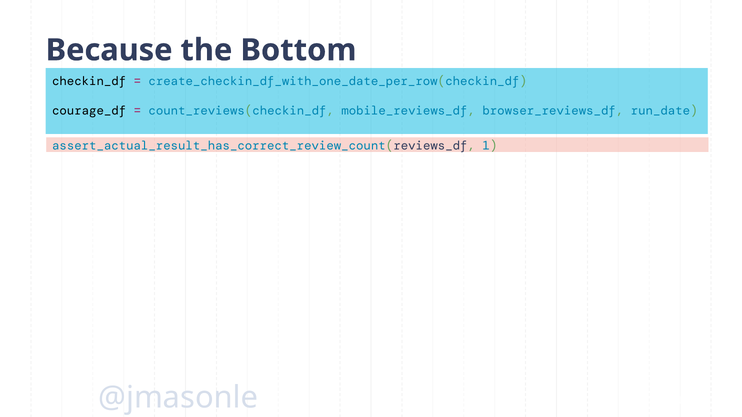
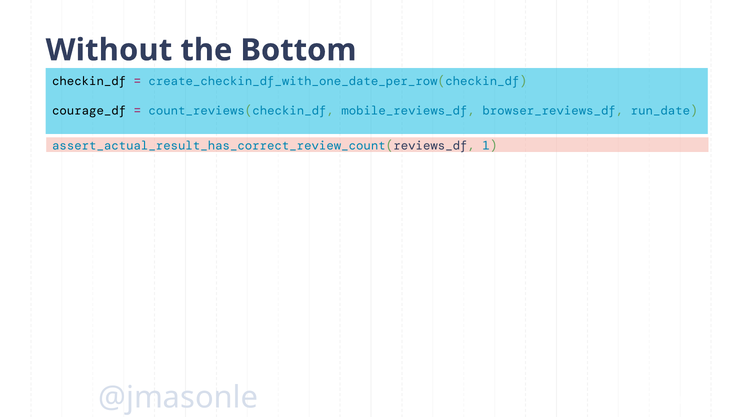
Because: Because -> Without
